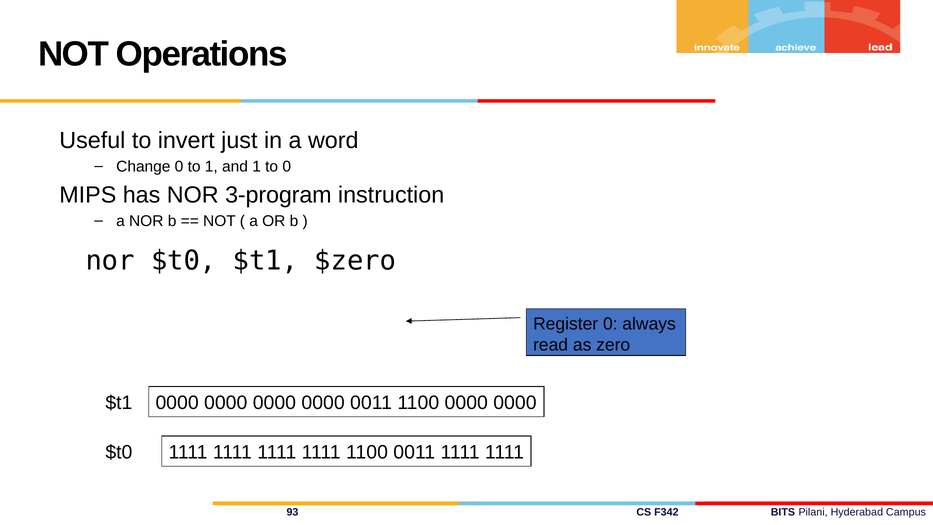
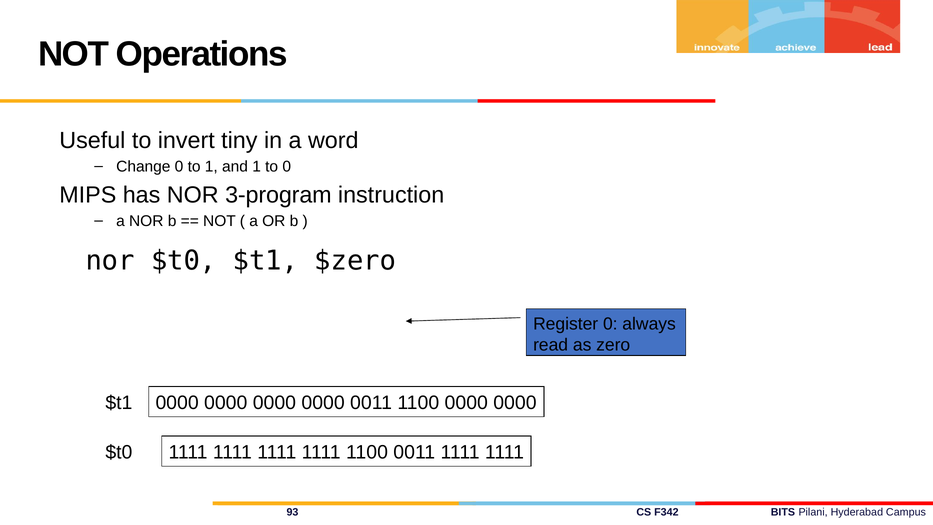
just: just -> tiny
